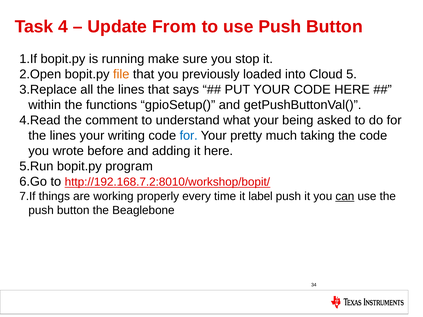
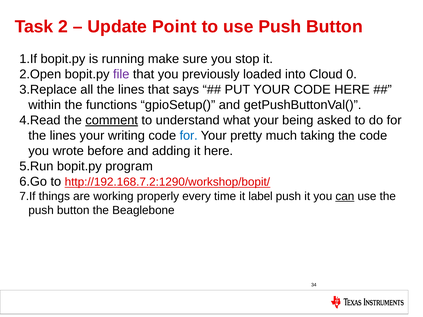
4: 4 -> 2
From: From -> Point
file colour: orange -> purple
5: 5 -> 0
comment underline: none -> present
http://192.168.7.2:8010/workshop/bopit/: http://192.168.7.2:8010/workshop/bopit/ -> http://192.168.7.2:1290/workshop/bopit/
